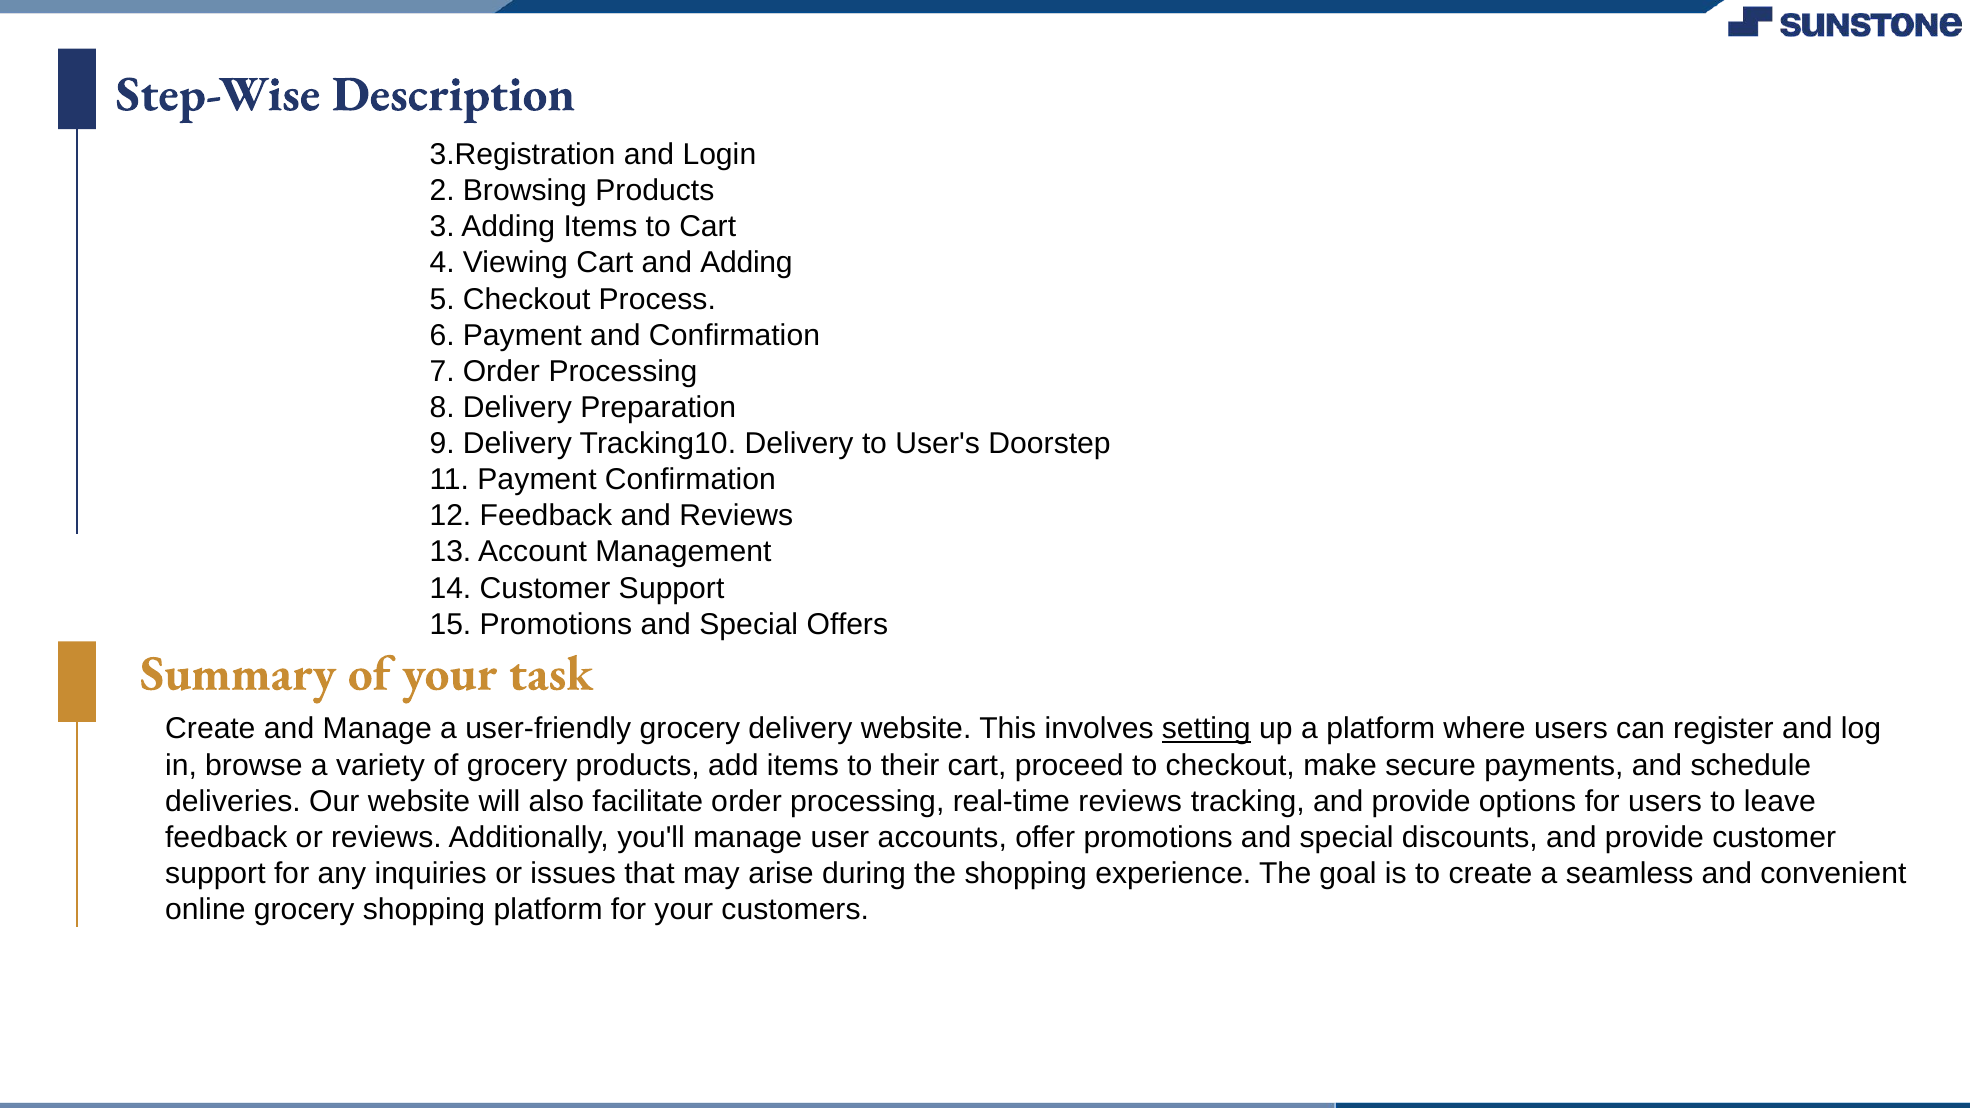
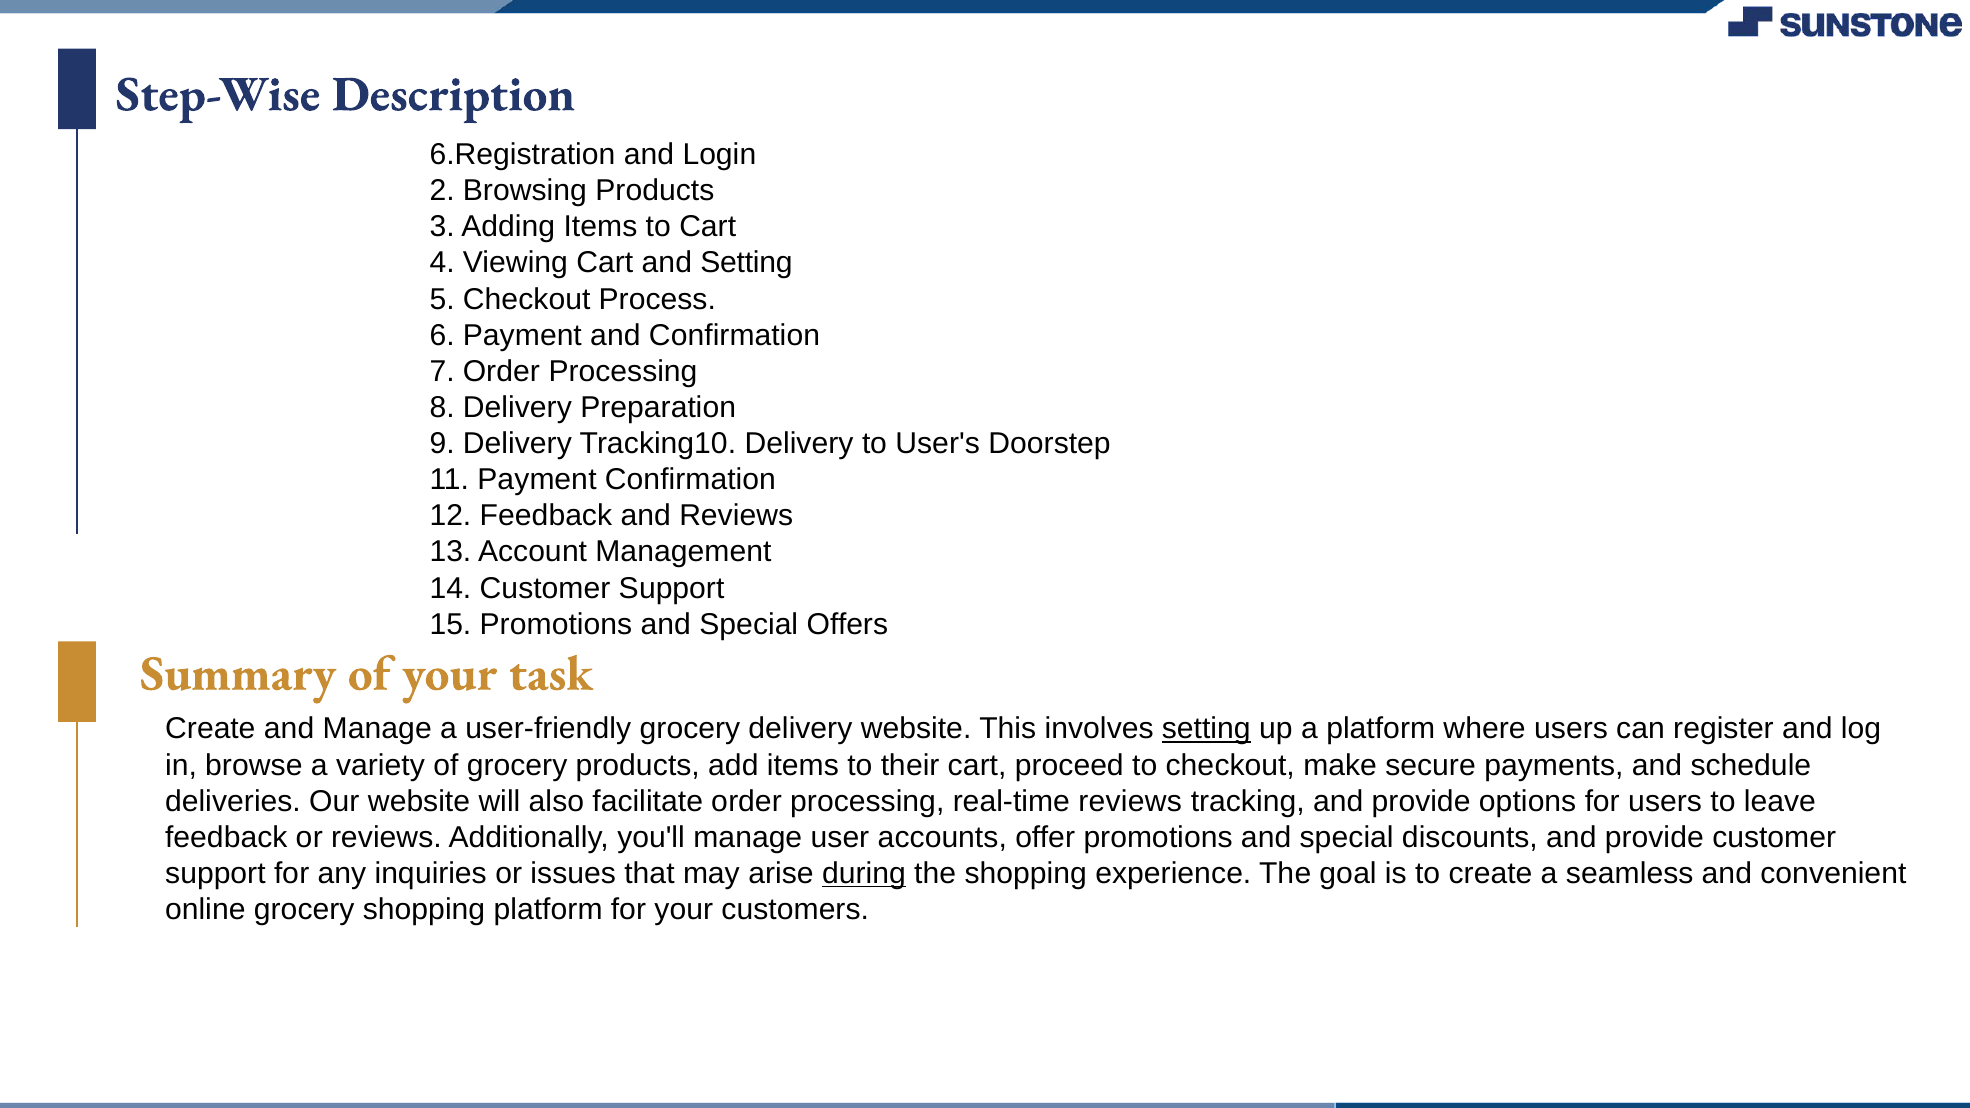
3.Registration: 3.Registration -> 6.Registration
and Adding: Adding -> Setting
during underline: none -> present
